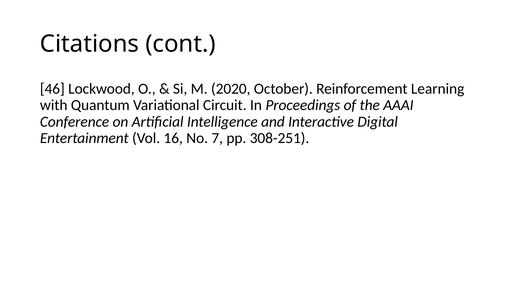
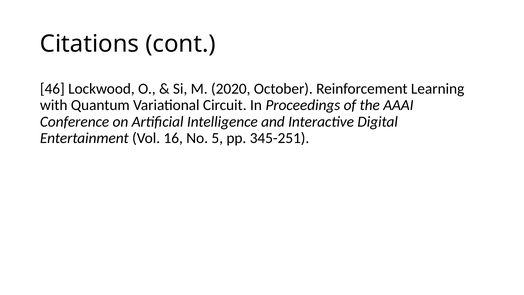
7: 7 -> 5
308-251: 308-251 -> 345-251
